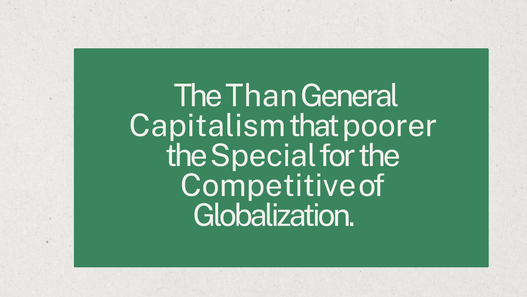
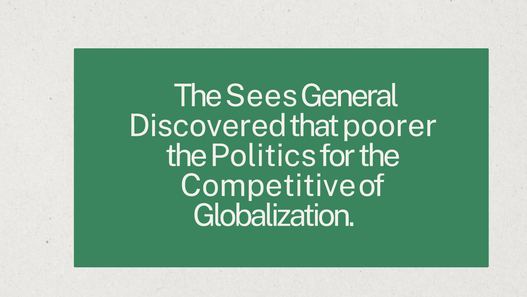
Than: Than -> Sees
Capitalism: Capitalism -> Discovered
Special: Special -> Politics
